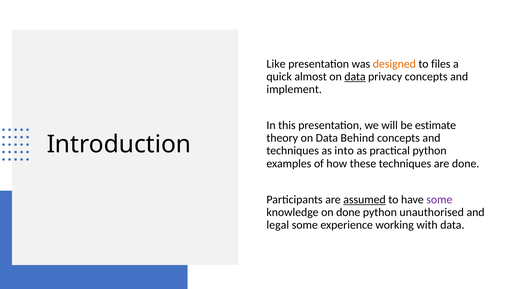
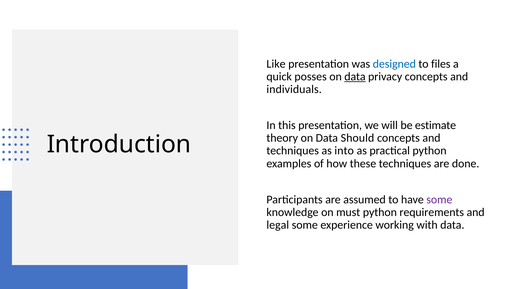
designed colour: orange -> blue
almost: almost -> posses
implement: implement -> individuals
Behind: Behind -> Should
assumed underline: present -> none
on done: done -> must
unauthorised: unauthorised -> requirements
